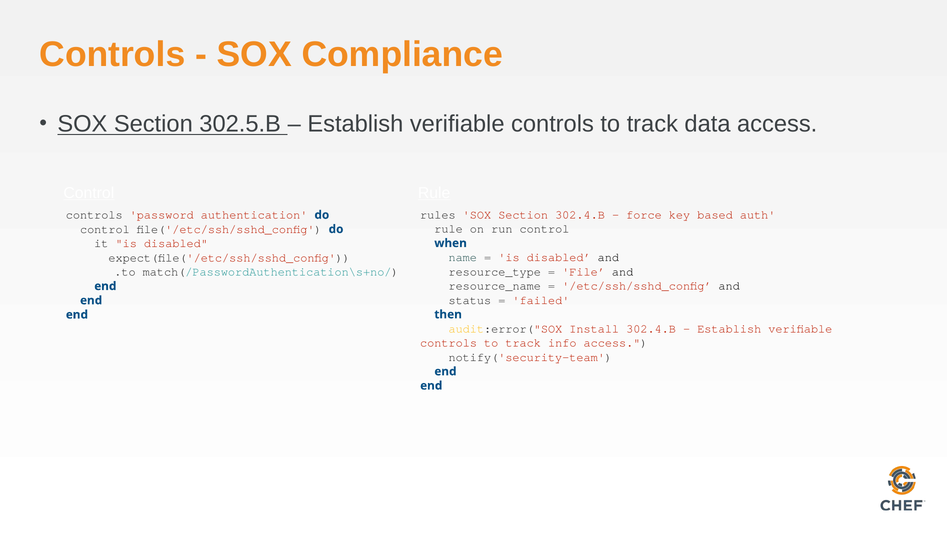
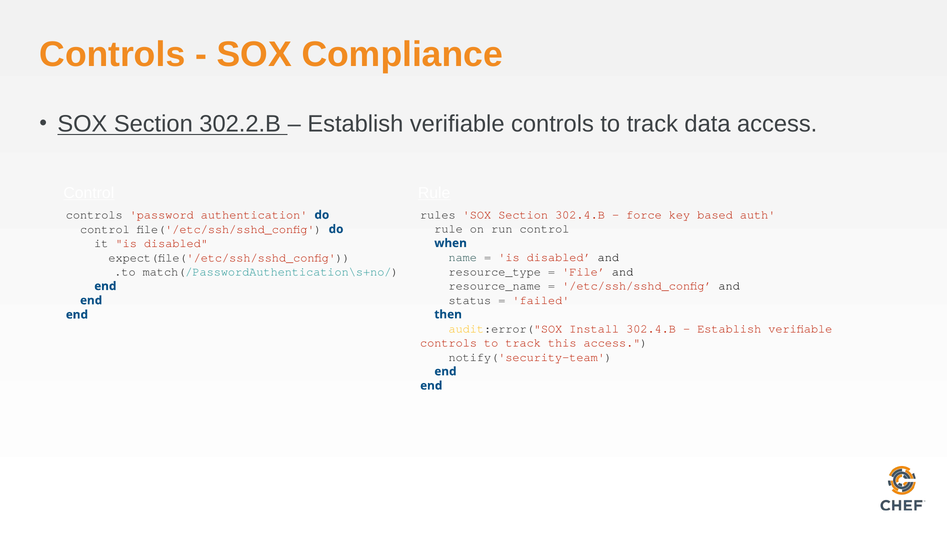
302.5.B: 302.5.B -> 302.2.B
info: info -> this
